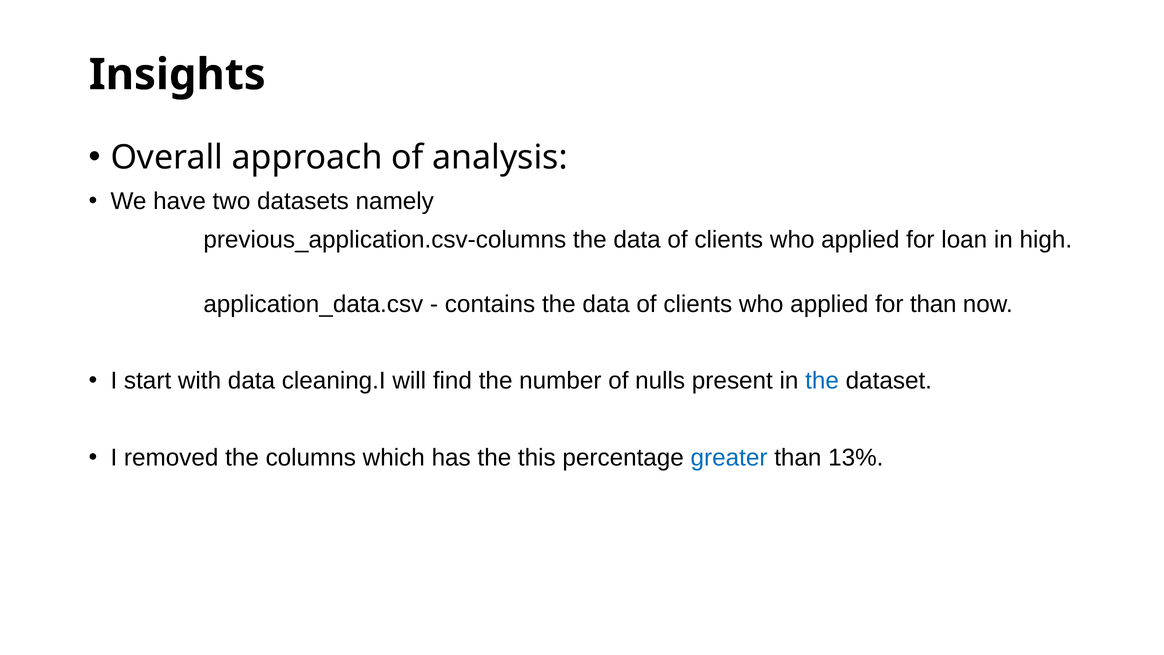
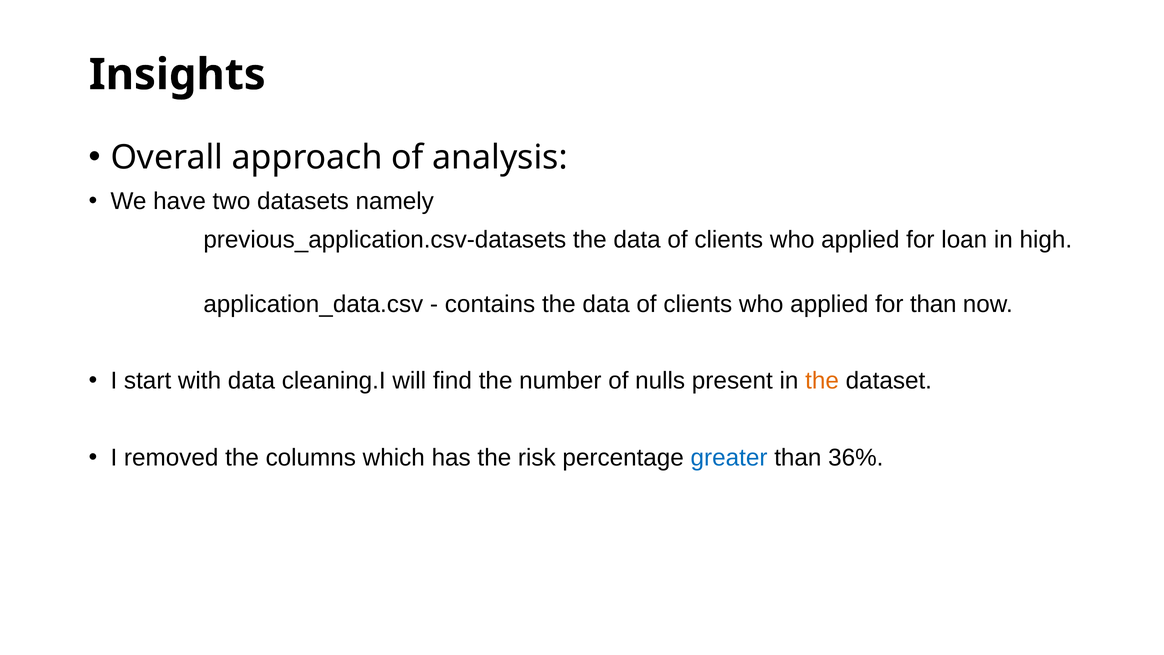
previous_application.csv-columns: previous_application.csv-columns -> previous_application.csv-datasets
the at (822, 381) colour: blue -> orange
this: this -> risk
13%: 13% -> 36%
